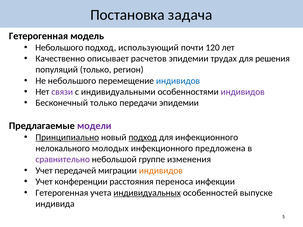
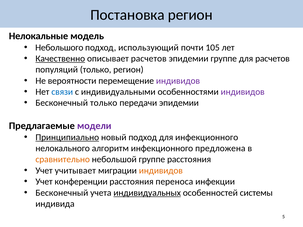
Постановка задача: задача -> регион
Гетерогенная at (38, 36): Гетерогенная -> Нелокальные
120: 120 -> 105
Качественно underline: none -> present
эпидемии трудах: трудах -> группе
для решения: решения -> расчетов
Не небольшого: небольшого -> вероятности
индивидов at (178, 81) colour: blue -> purple
связи colour: purple -> blue
подход at (143, 137) underline: present -> none
молодых: молодых -> алгоритм
сравнительно colour: purple -> orange
группе изменения: изменения -> расстояния
передачей: передачей -> учитывает
Гетерогенная at (62, 193): Гетерогенная -> Бесконечный
выпуске: выпуске -> системы
